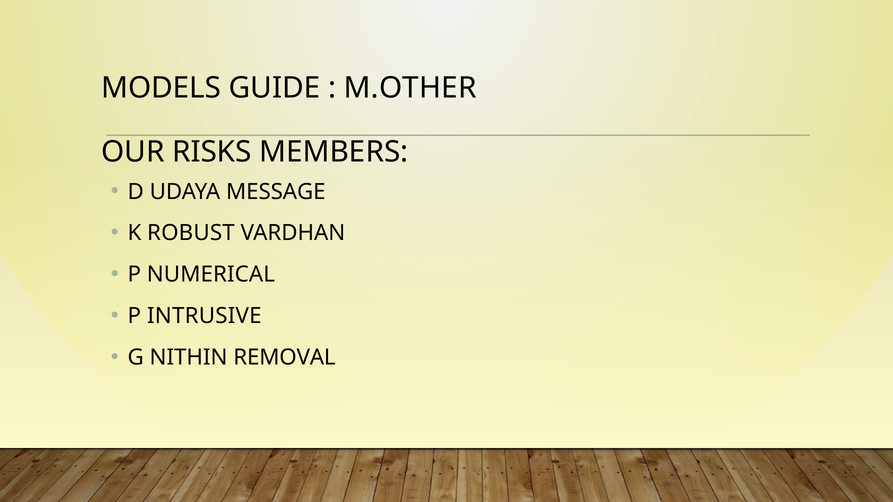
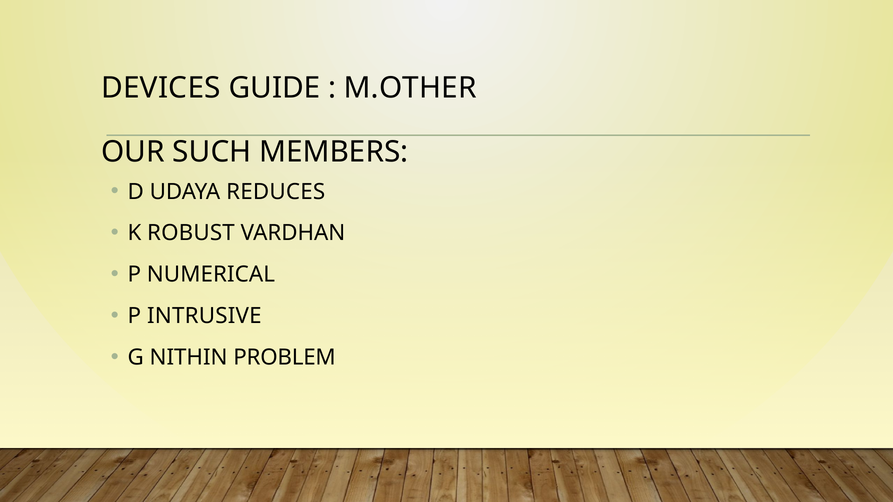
MODELS: MODELS -> DEVICES
RISKS: RISKS -> SUCH
MESSAGE: MESSAGE -> REDUCES
REMOVAL: REMOVAL -> PROBLEM
